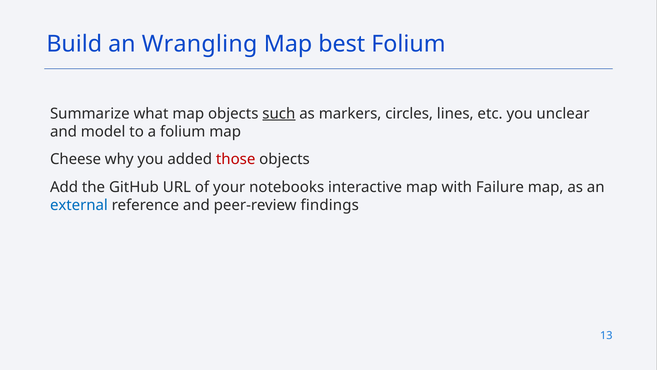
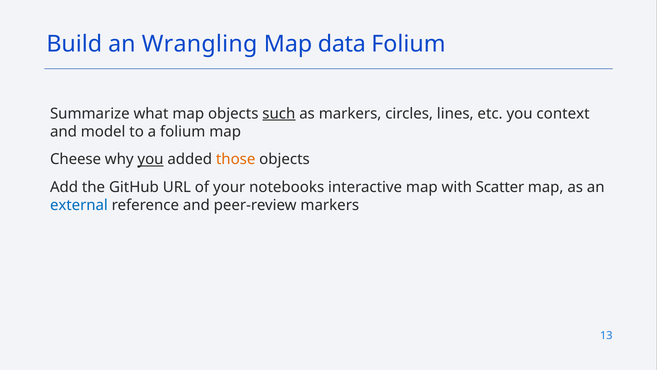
best: best -> data
unclear: unclear -> context
you at (150, 159) underline: none -> present
those colour: red -> orange
Failure: Failure -> Scatter
peer-review findings: findings -> markers
